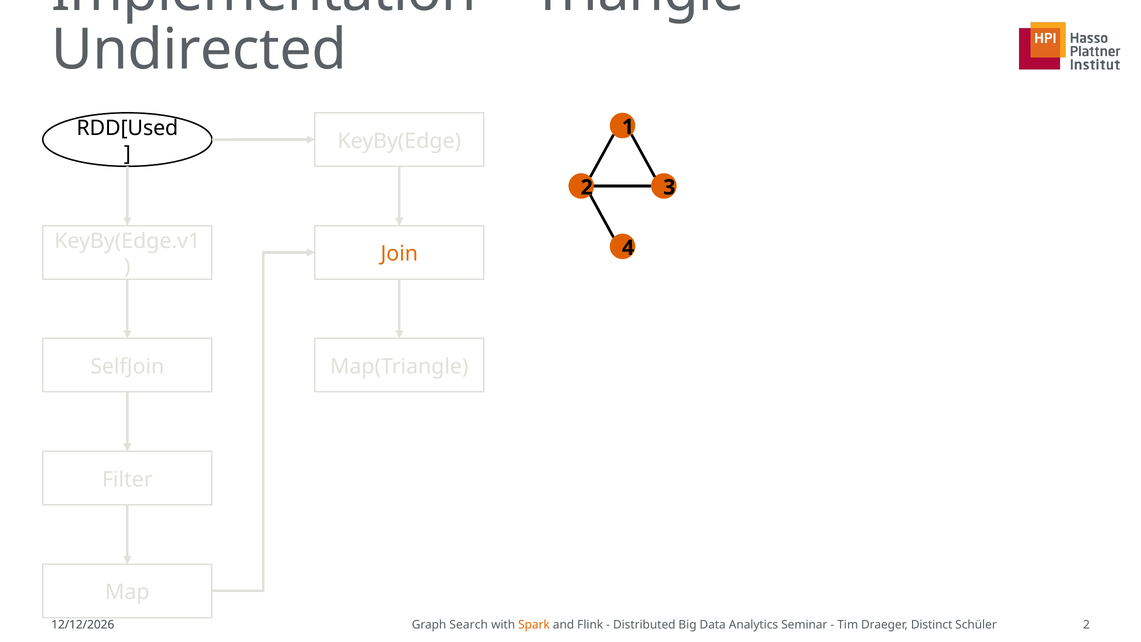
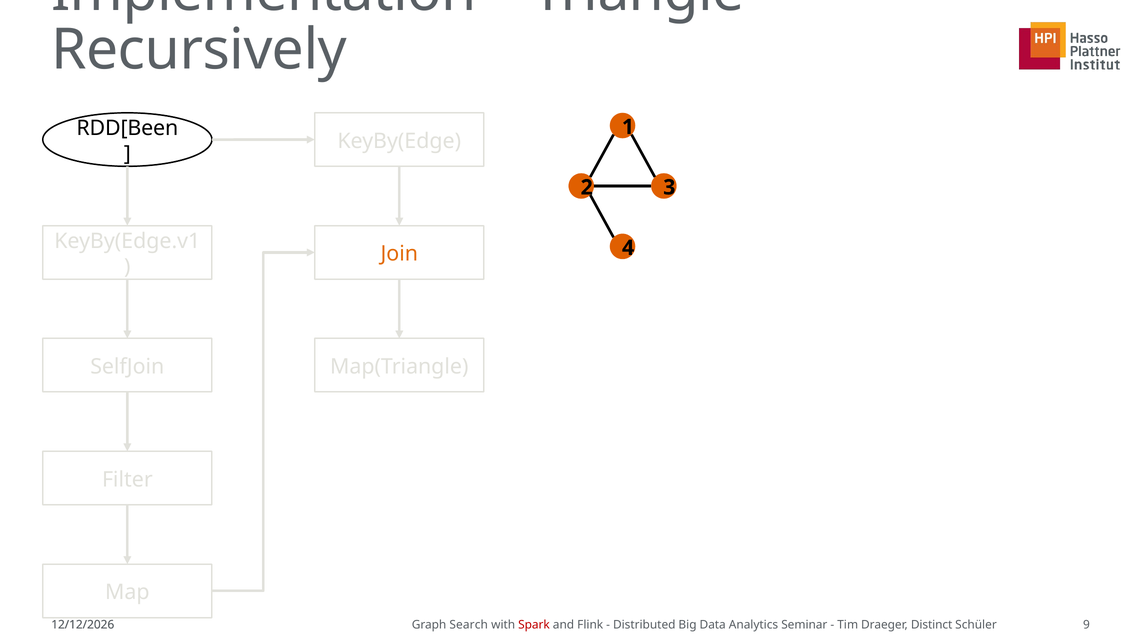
Undirected: Undirected -> Recursively
RDD[Used: RDD[Used -> RDD[Been
Spark colour: orange -> red
Schüler 2: 2 -> 9
